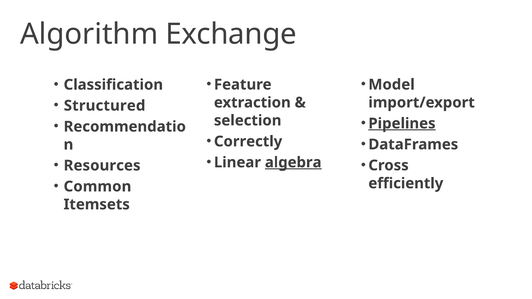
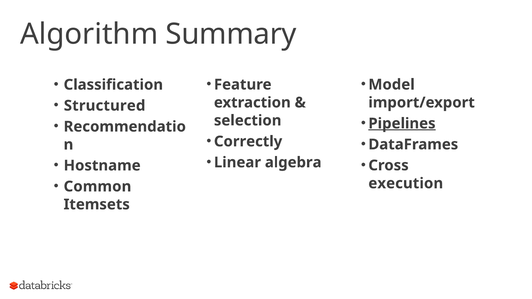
Exchange: Exchange -> Summary
algebra underline: present -> none
Resources: Resources -> Hostname
efficiently: efficiently -> execution
